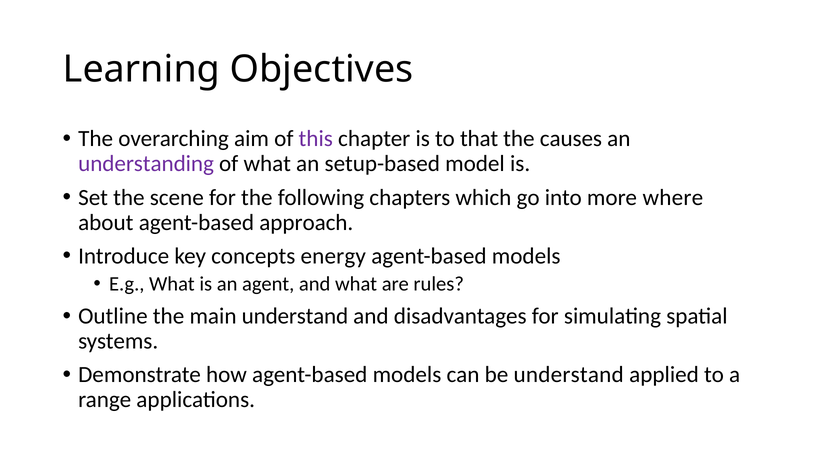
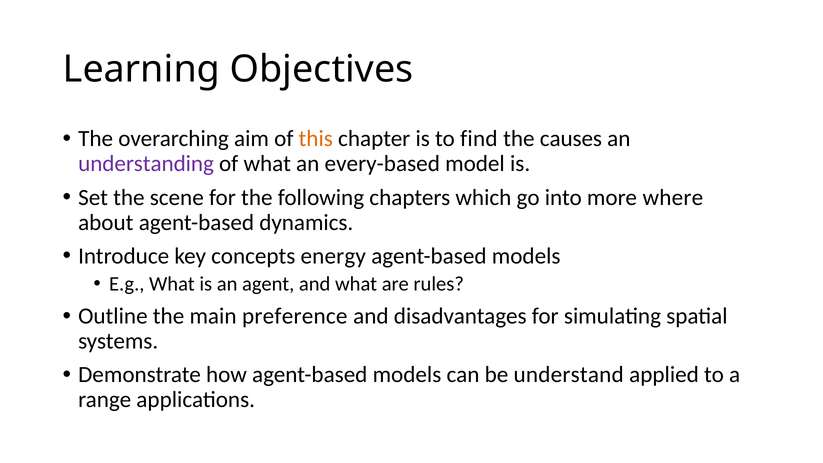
this colour: purple -> orange
that: that -> find
setup-based: setup-based -> every-based
approach: approach -> dynamics
main understand: understand -> preference
